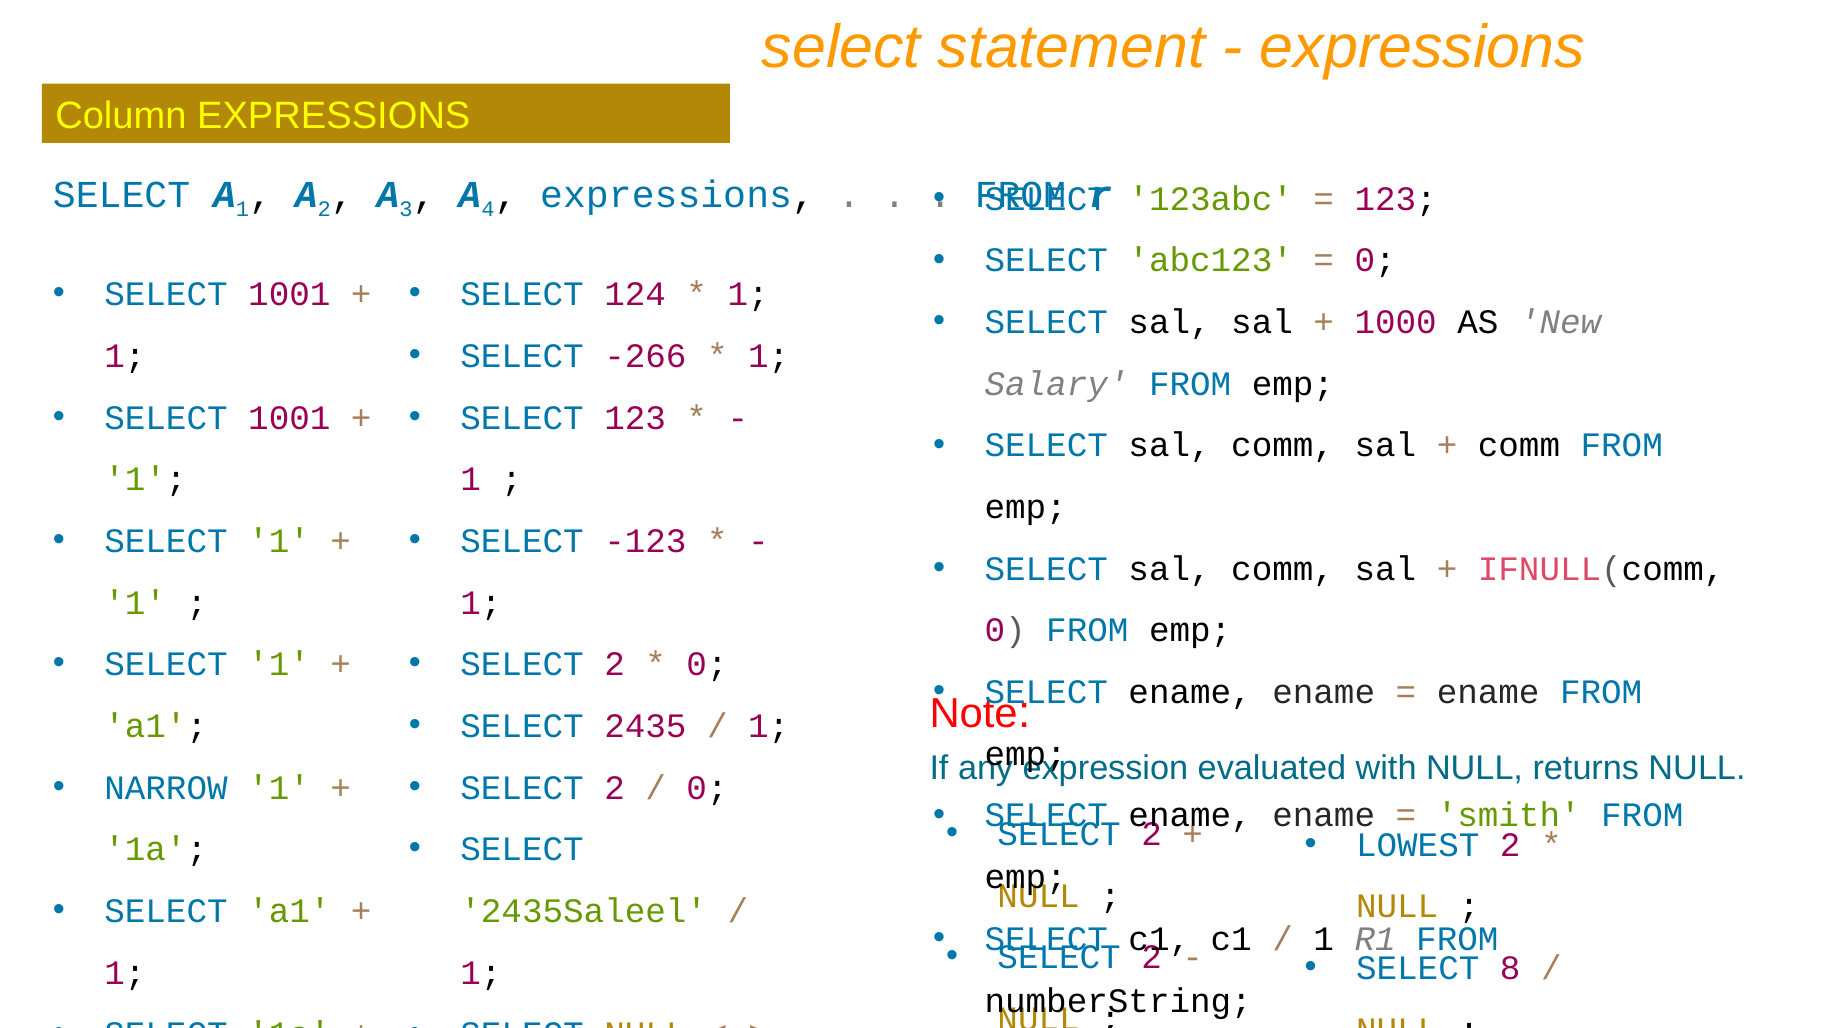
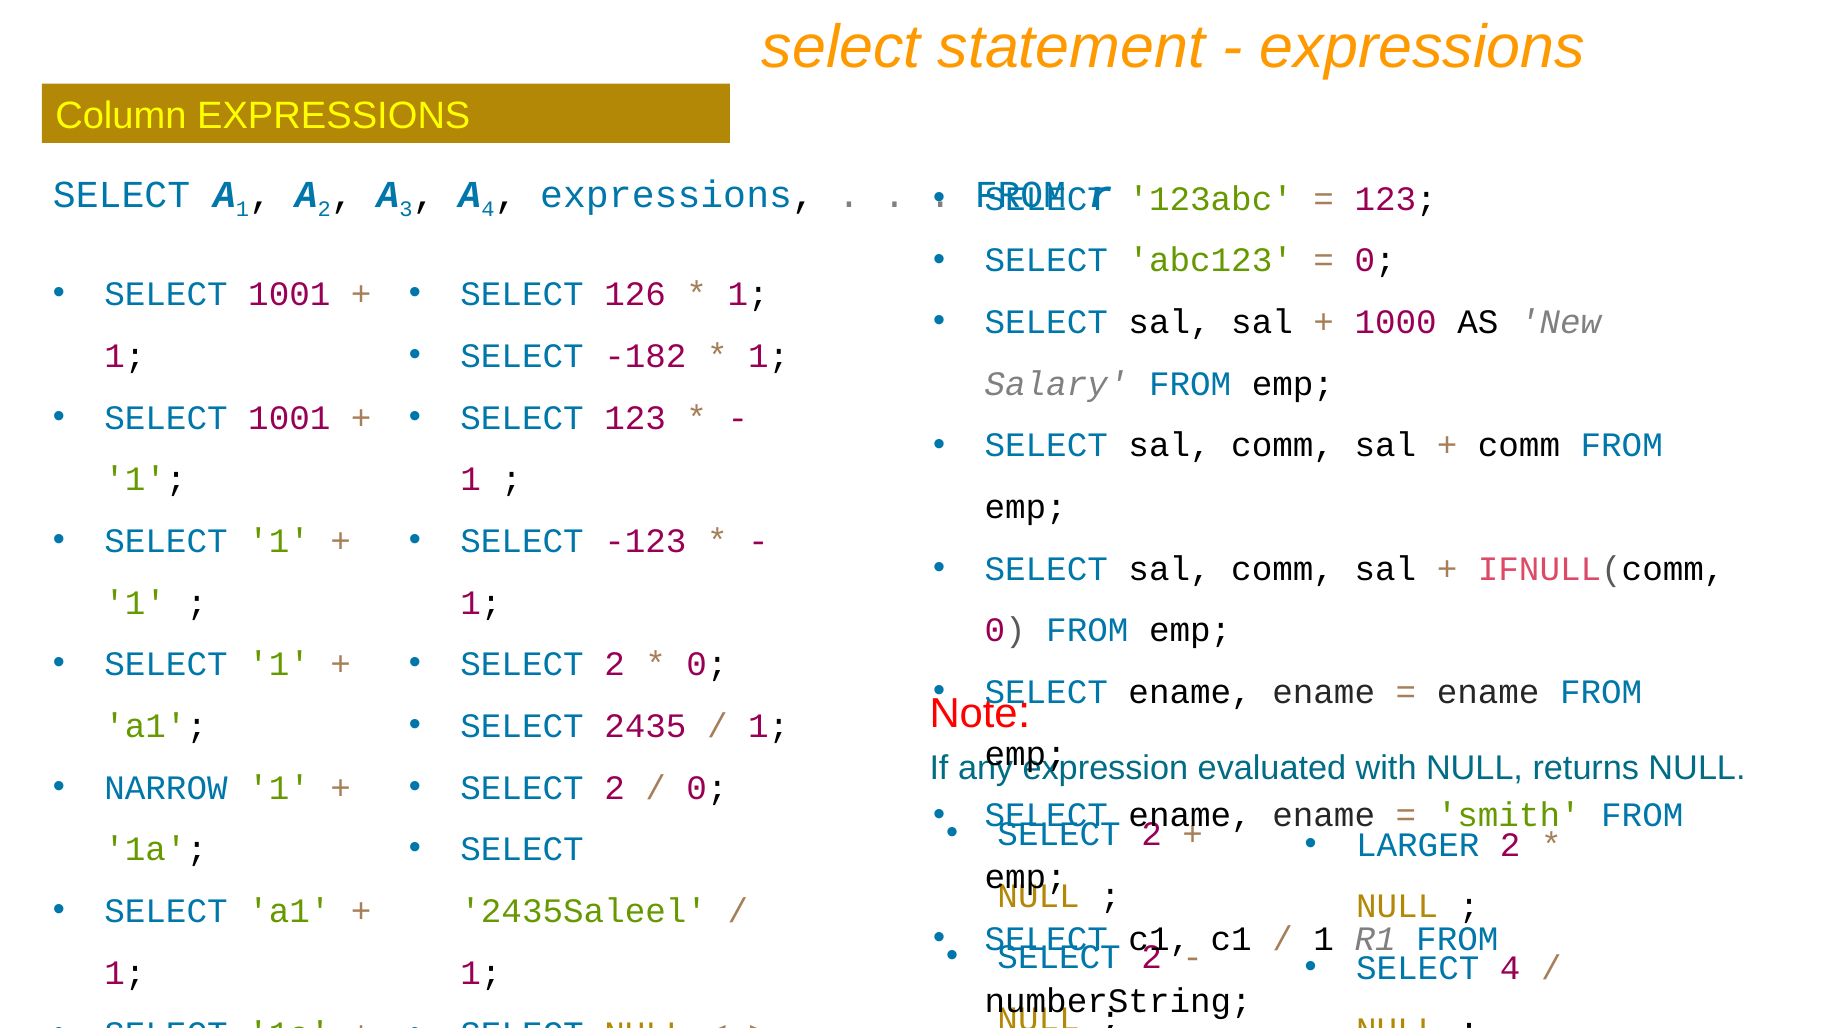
124: 124 -> 126
-266: -266 -> -182
LOWEST: LOWEST -> LARGER
SELECT 8: 8 -> 4
